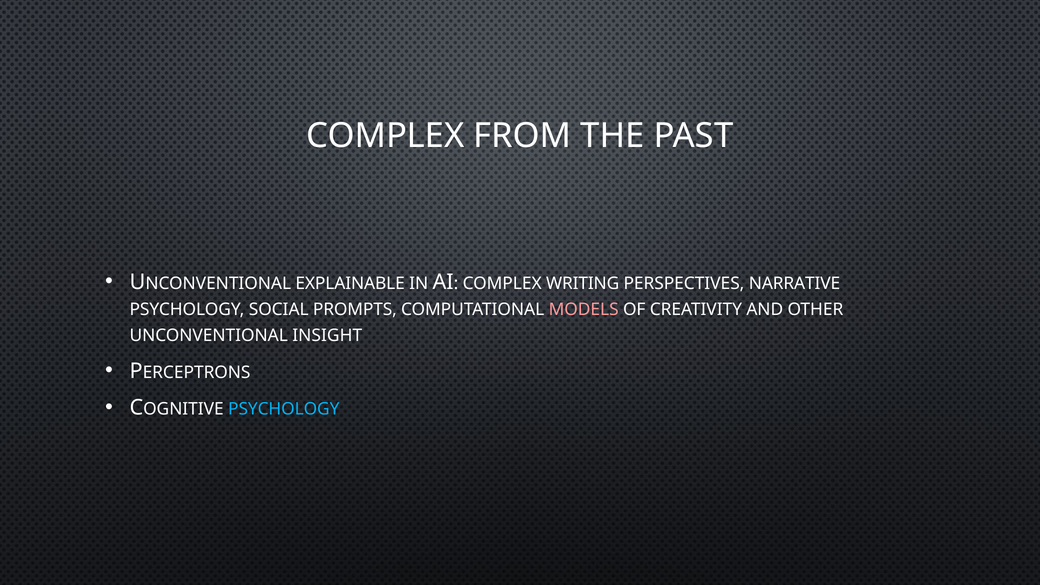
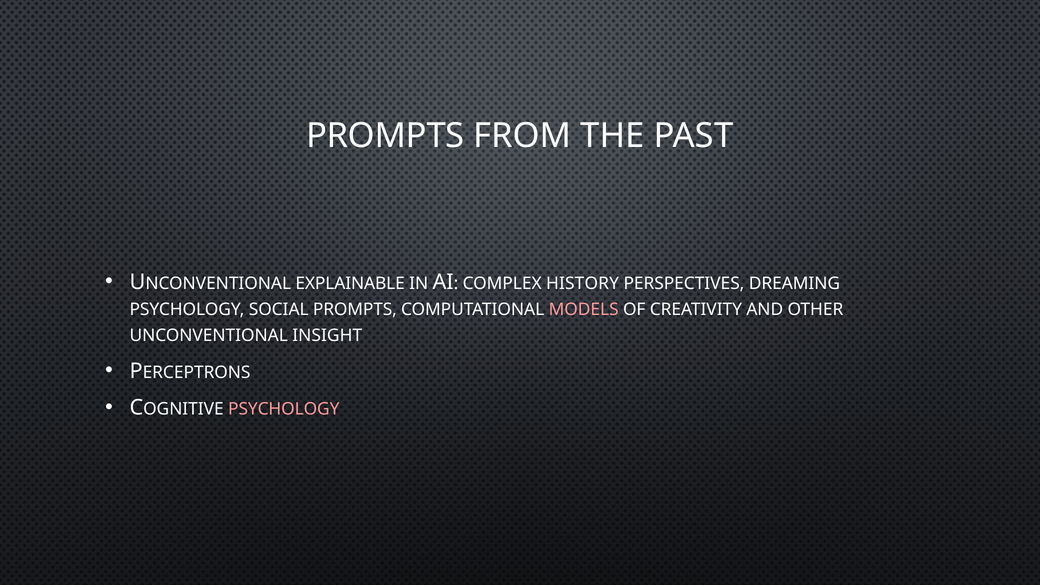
COMPLEX at (385, 136): COMPLEX -> PROMPTS
WRITING: WRITING -> HISTORY
NARRATIVE: NARRATIVE -> DREAMING
PSYCHOLOGY at (284, 409) colour: light blue -> pink
